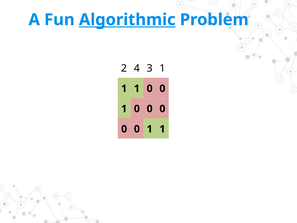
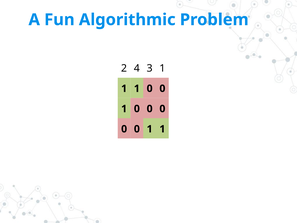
Algorithmic underline: present -> none
